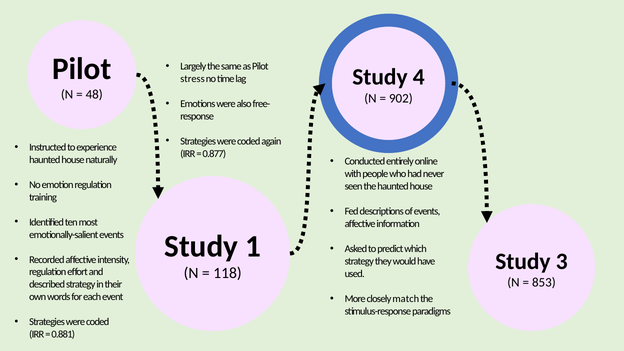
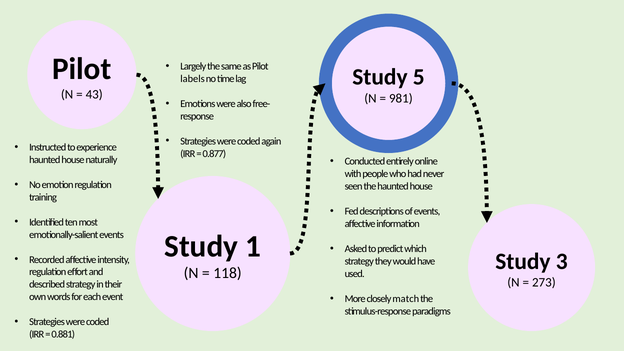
4: 4 -> 5
stress: stress -> labels
48: 48 -> 43
902: 902 -> 981
853: 853 -> 273
